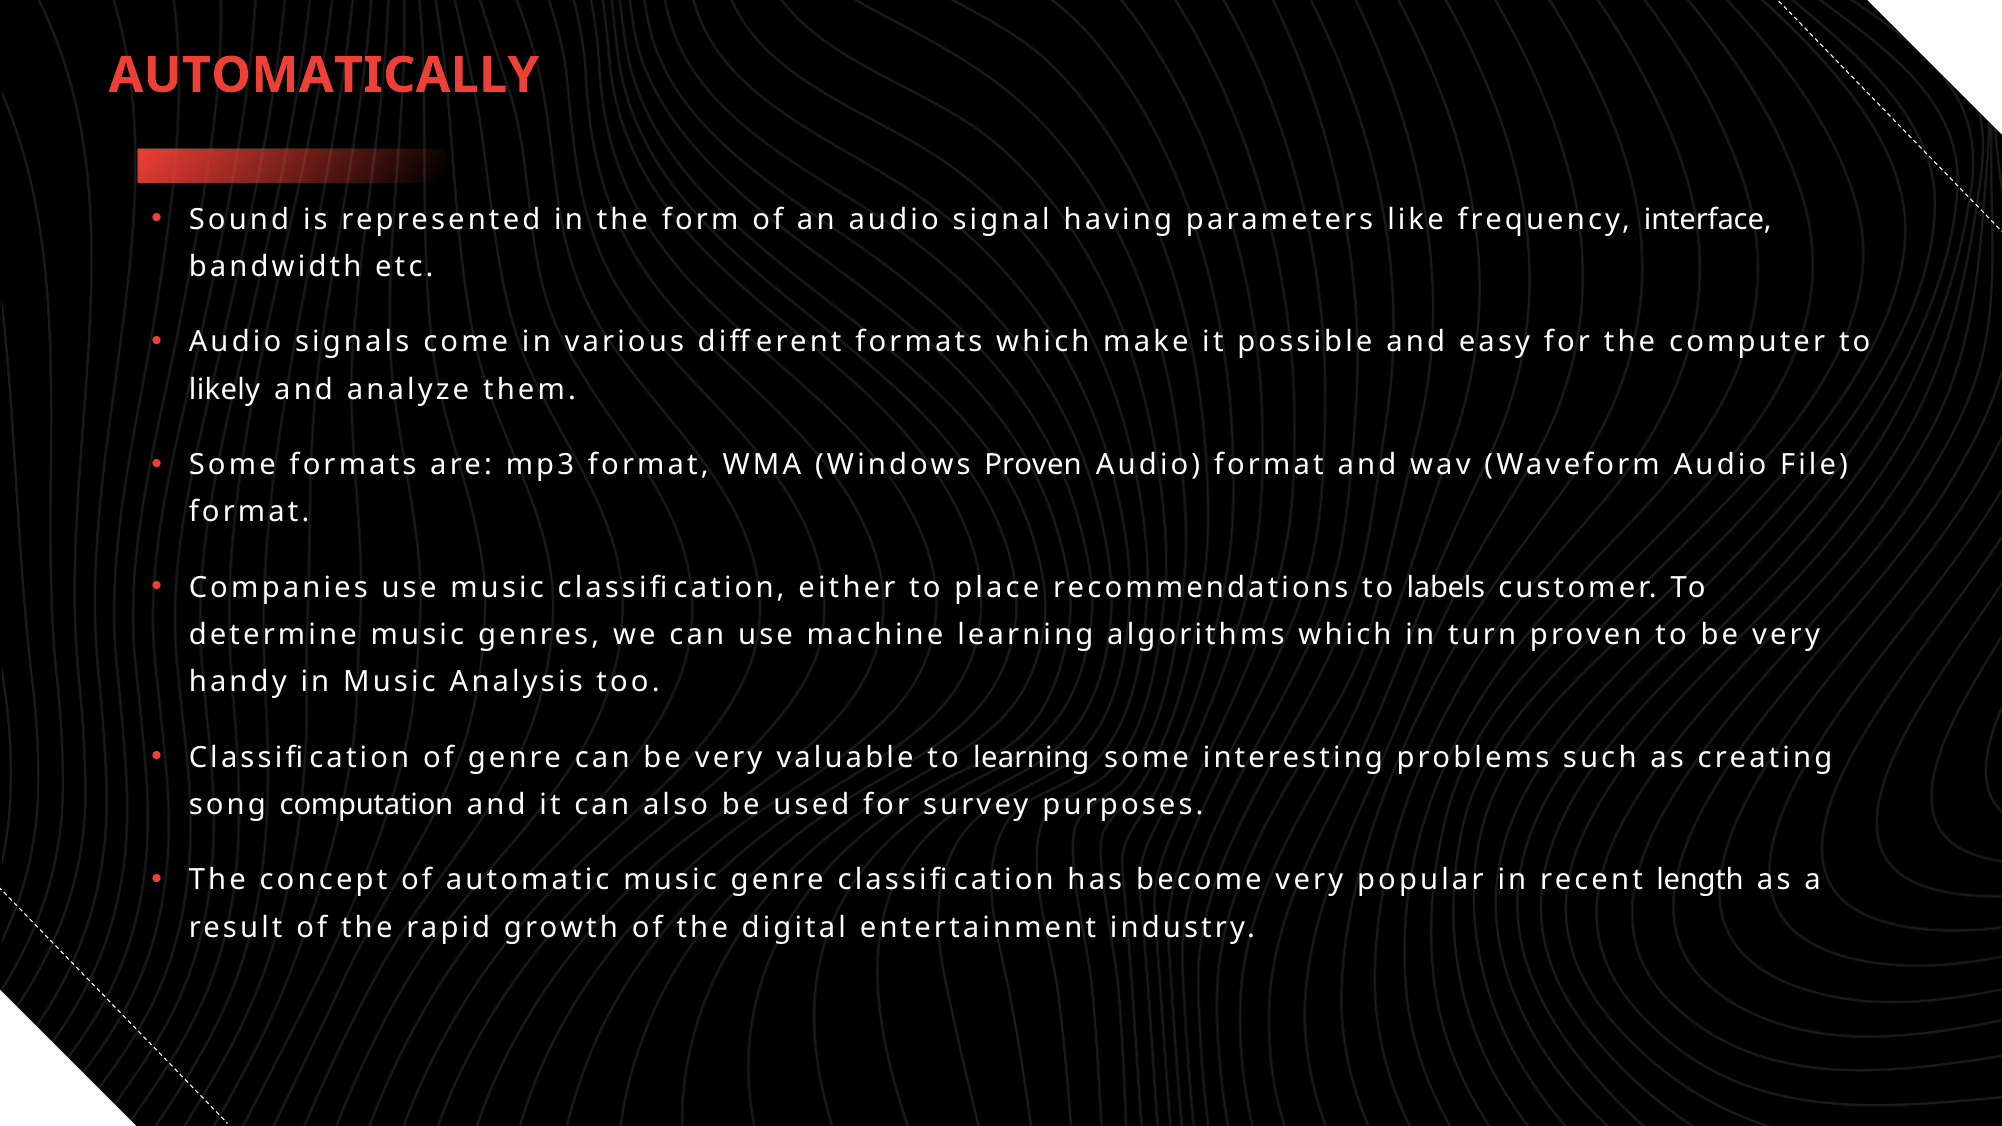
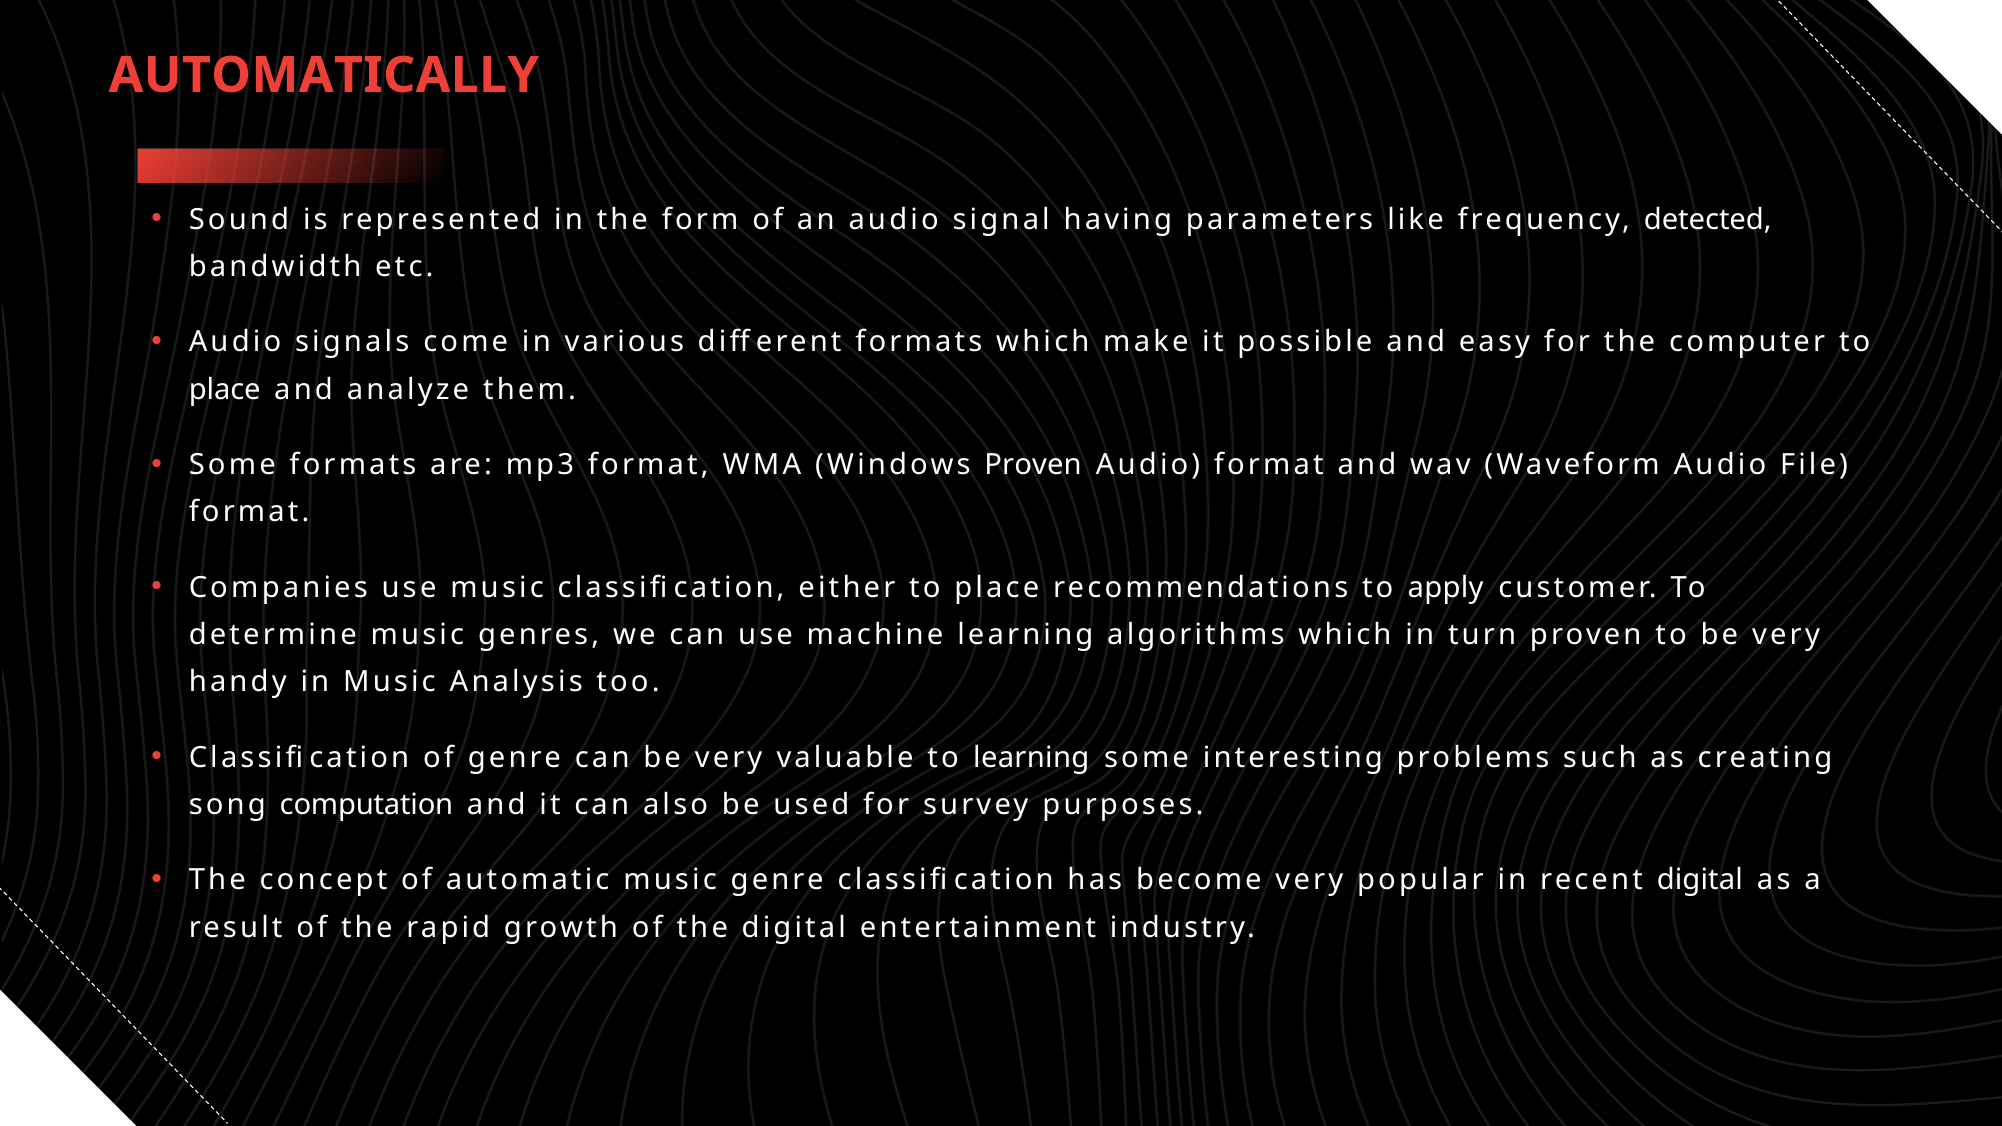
interface: interface -> detected
likely at (224, 389): likely -> place
labels: labels -> apply
recent length: length -> digital
